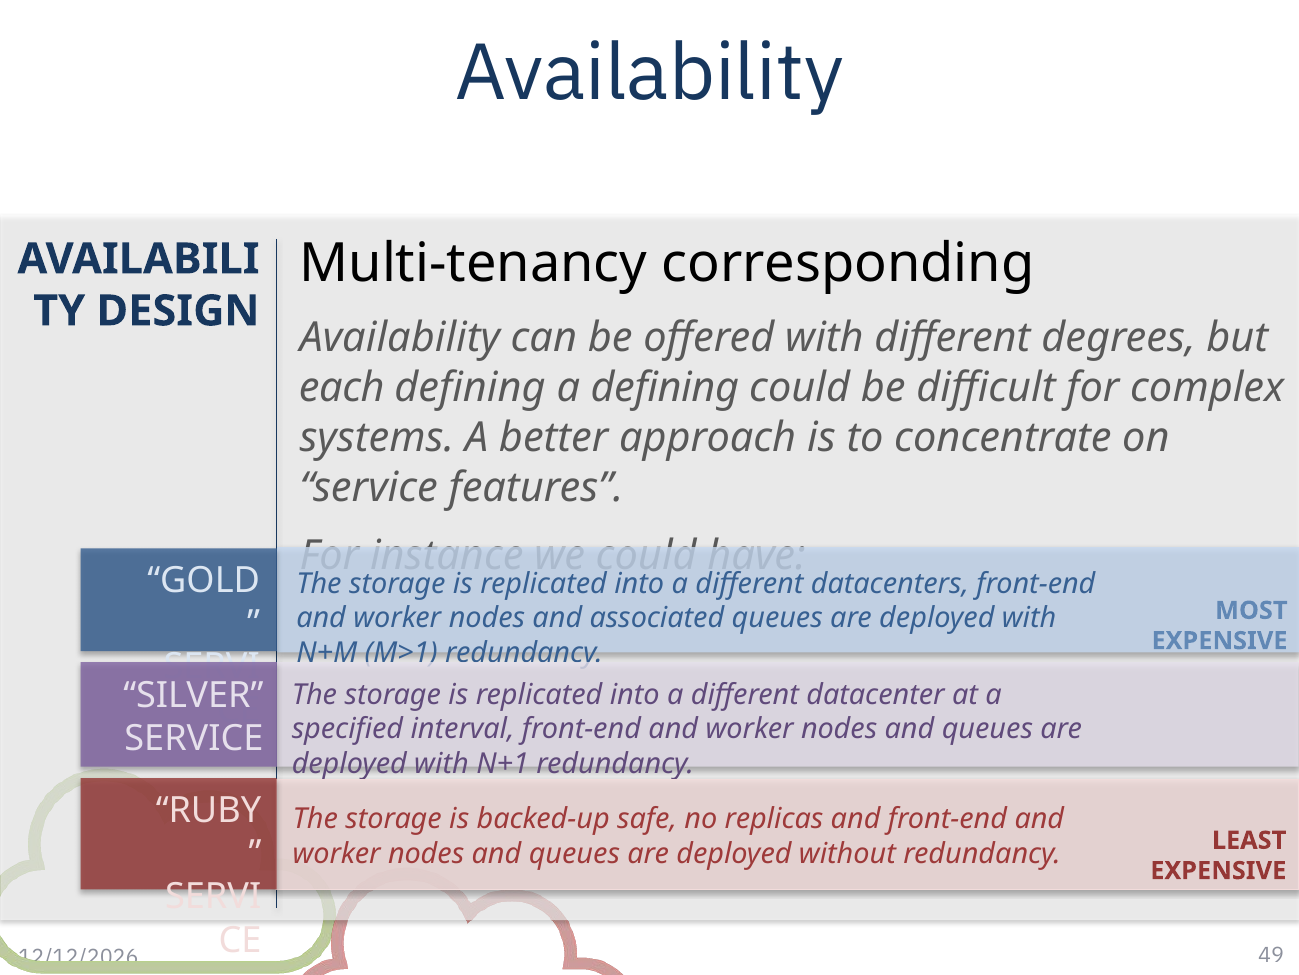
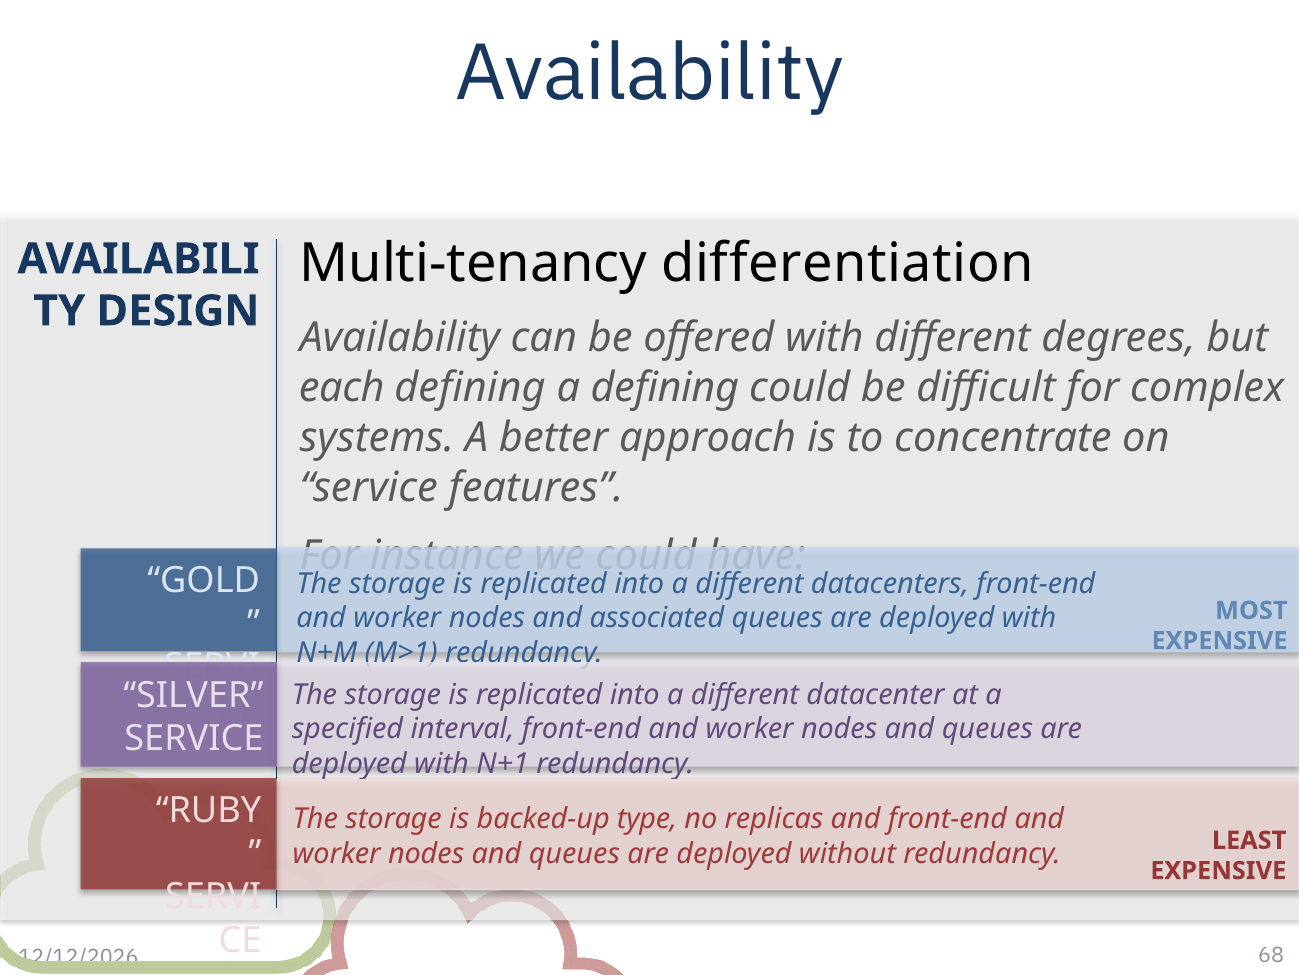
corresponding: corresponding -> differentiation
safe: safe -> type
49: 49 -> 68
